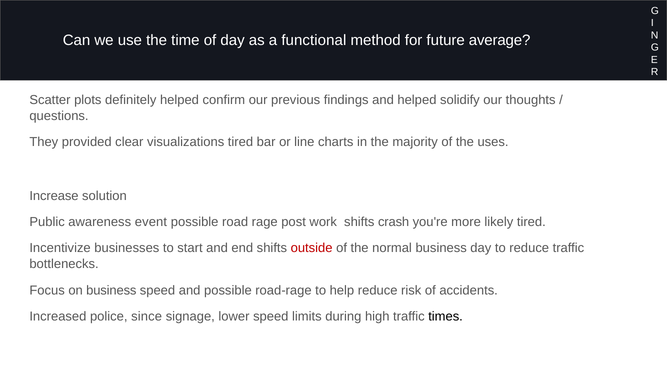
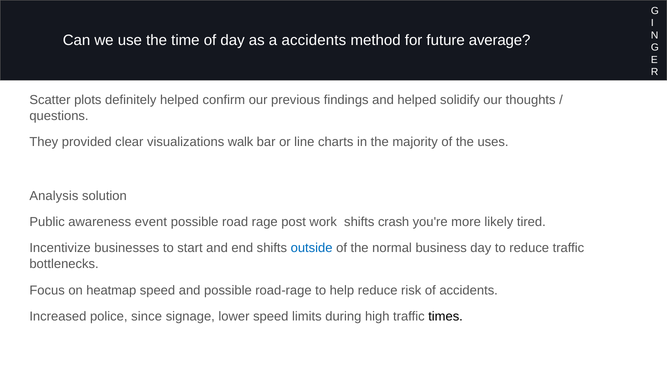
a functional: functional -> accidents
visualizations tired: tired -> walk
Increase: Increase -> Analysis
outside colour: red -> blue
on business: business -> heatmap
